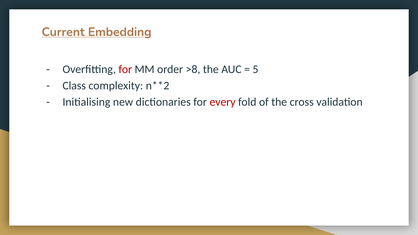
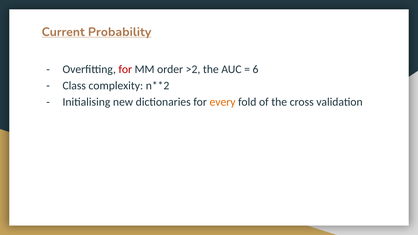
Embedding: Embedding -> Probability
>8: >8 -> >2
5: 5 -> 6
every colour: red -> orange
